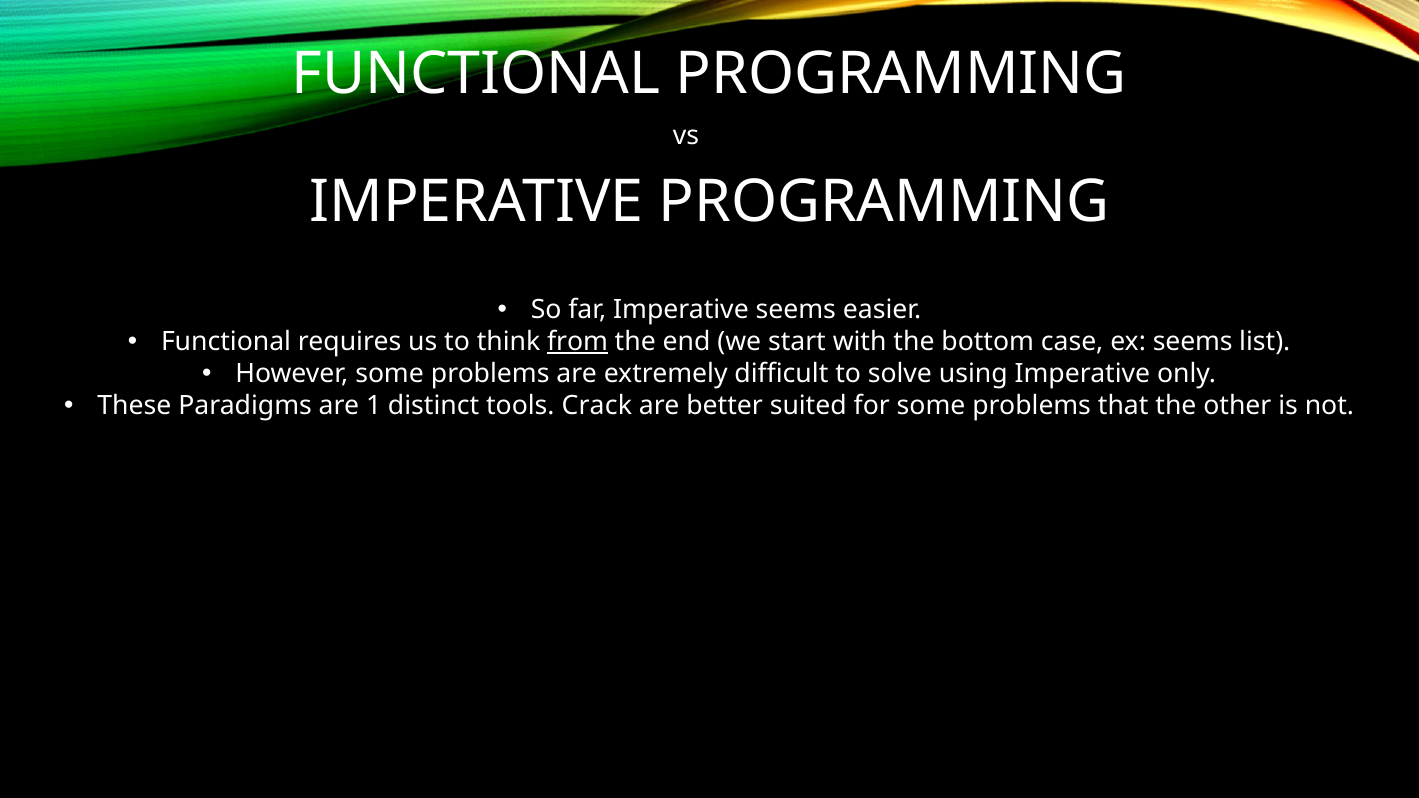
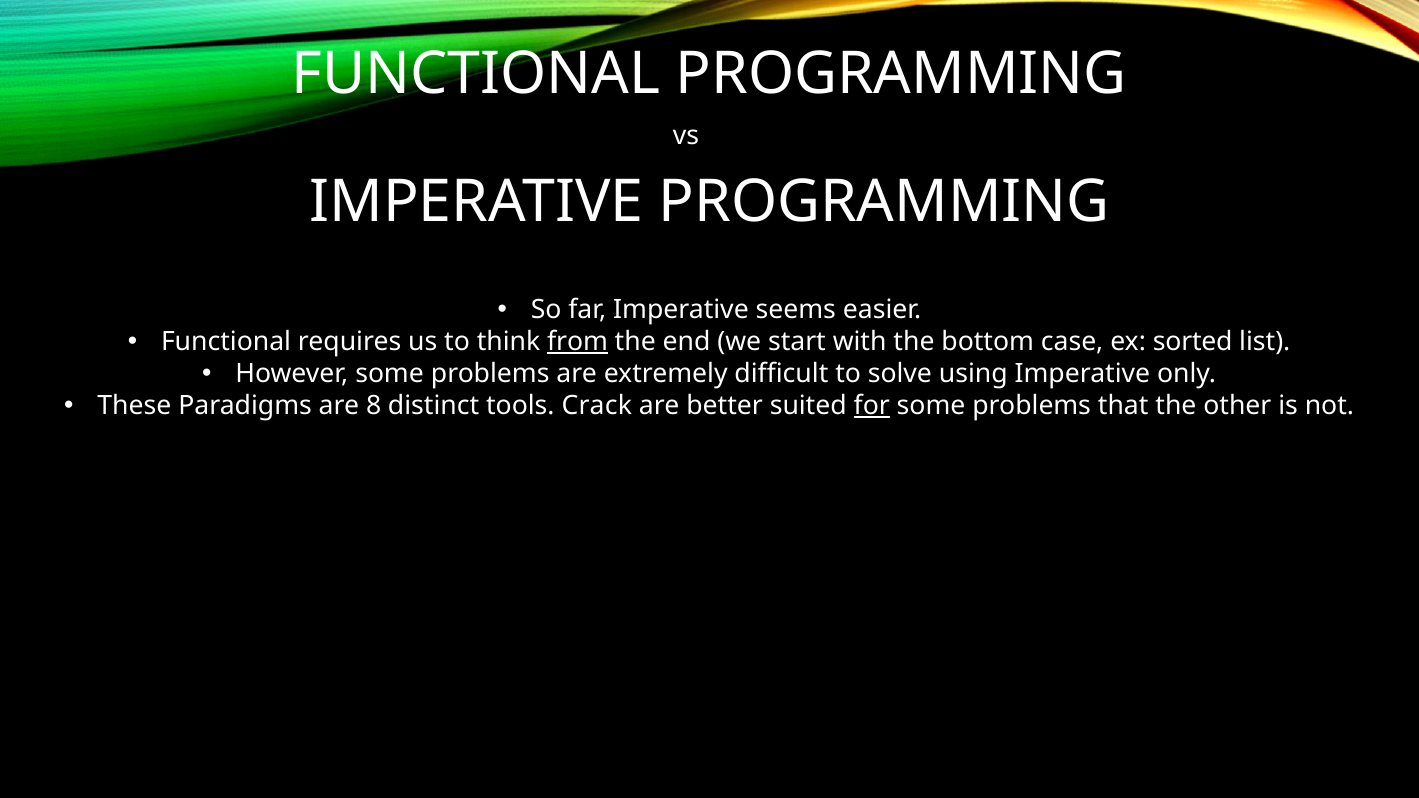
ex seems: seems -> sorted
1: 1 -> 8
for underline: none -> present
